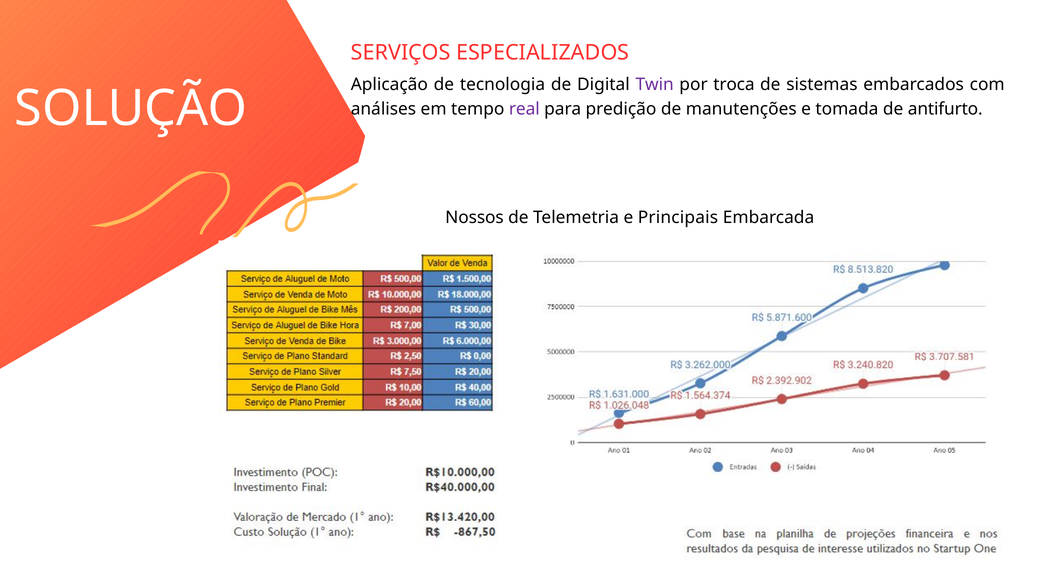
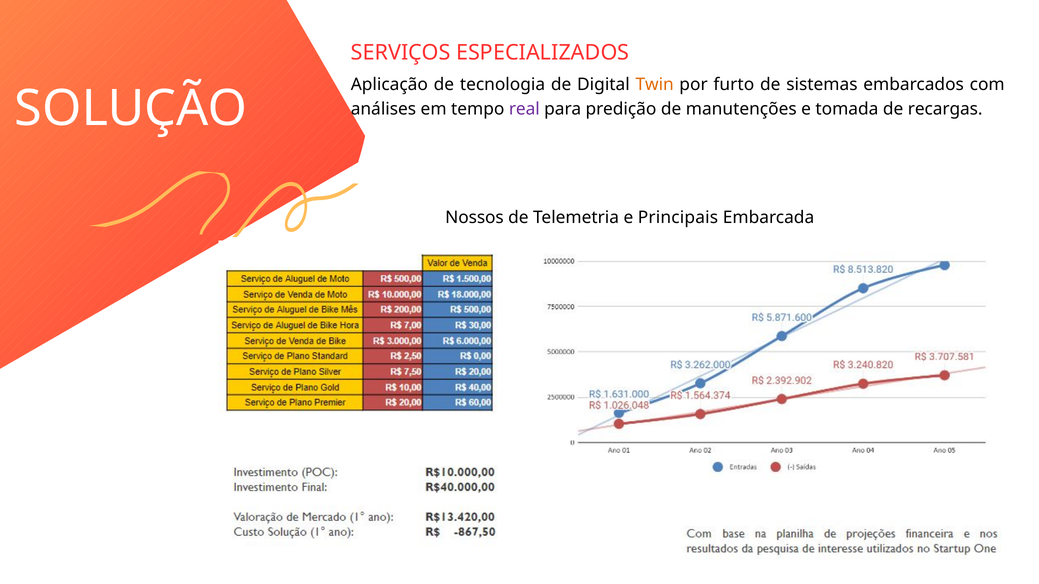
Twin colour: purple -> orange
troca: troca -> furto
antifurto: antifurto -> recargas
